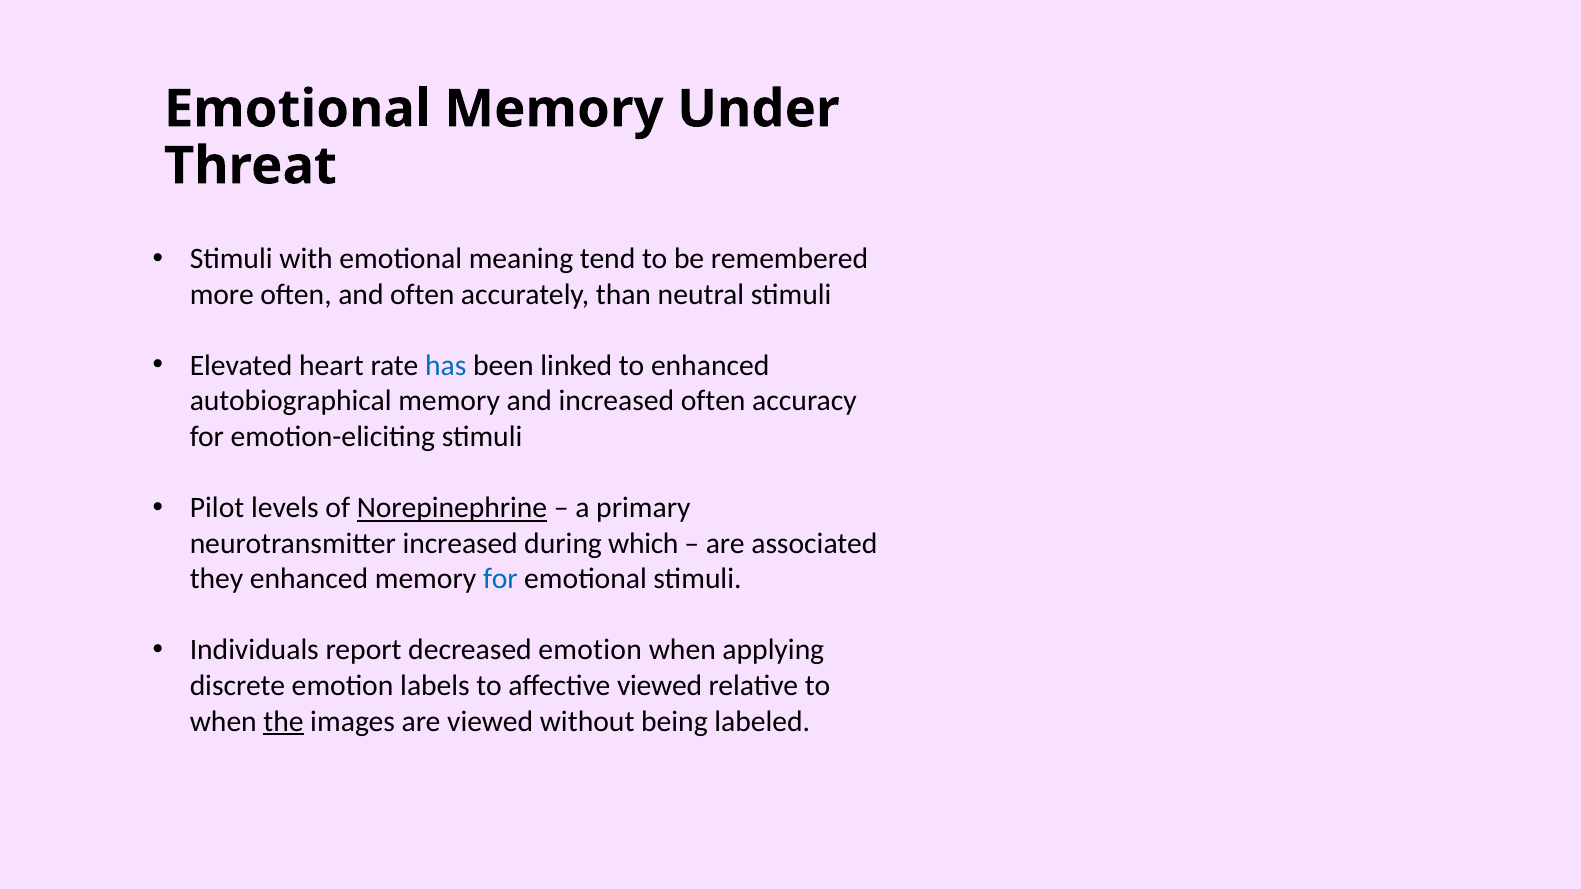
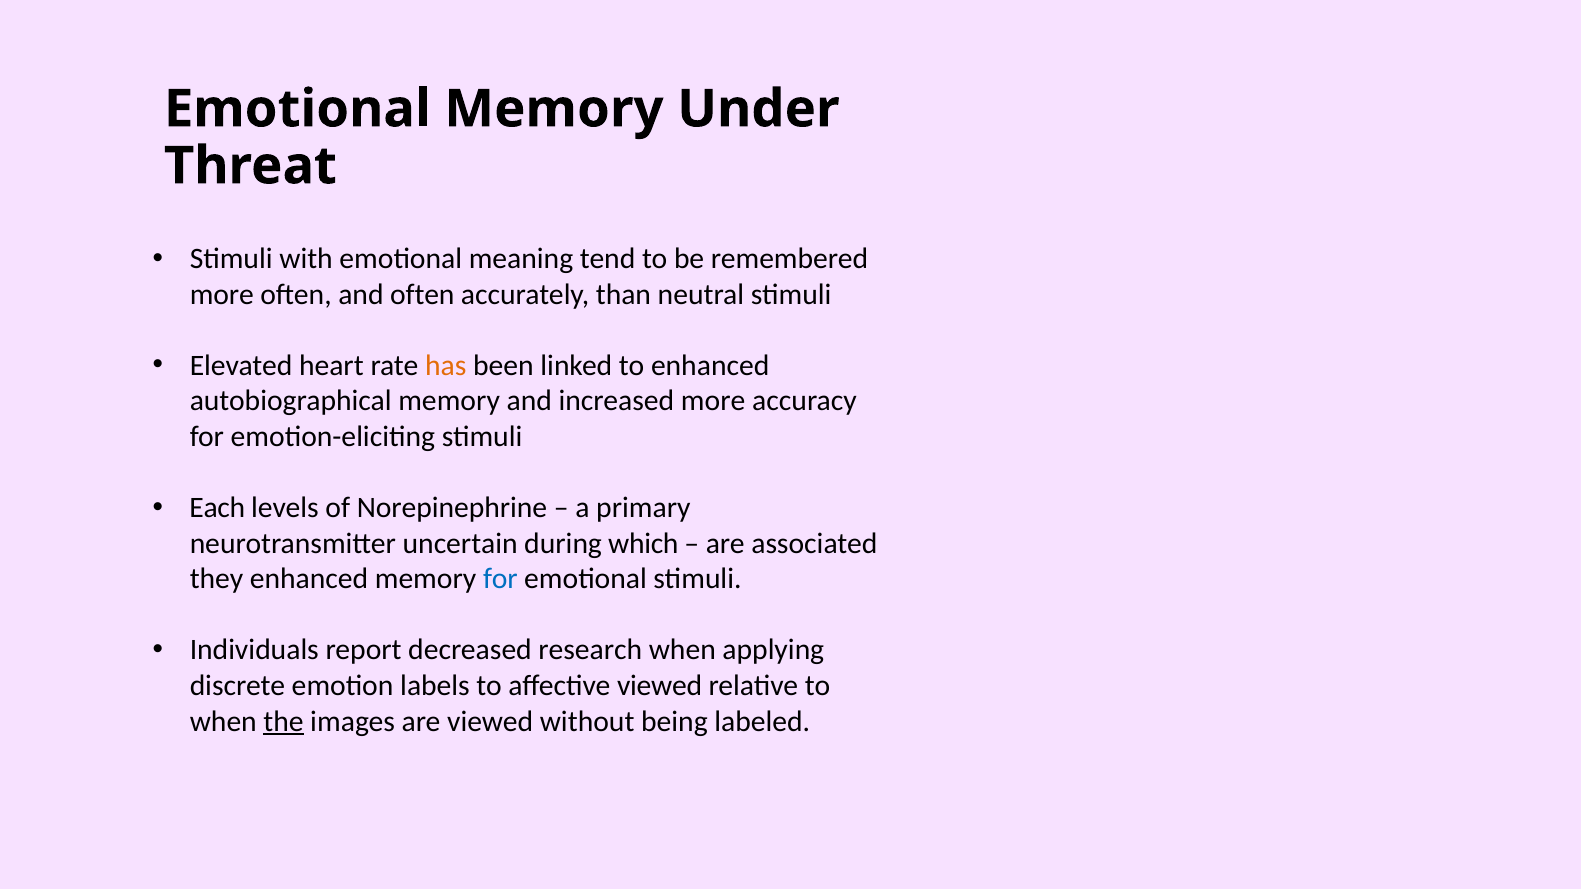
has colour: blue -> orange
increased often: often -> more
Pilot: Pilot -> Each
Norepinephrine underline: present -> none
neurotransmitter increased: increased -> uncertain
decreased emotion: emotion -> research
